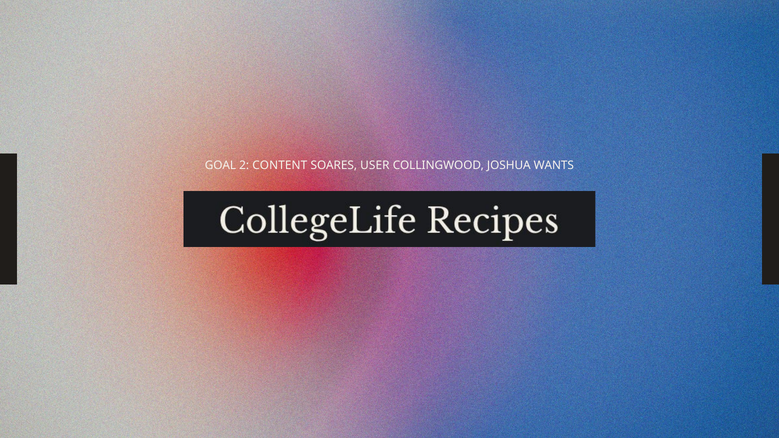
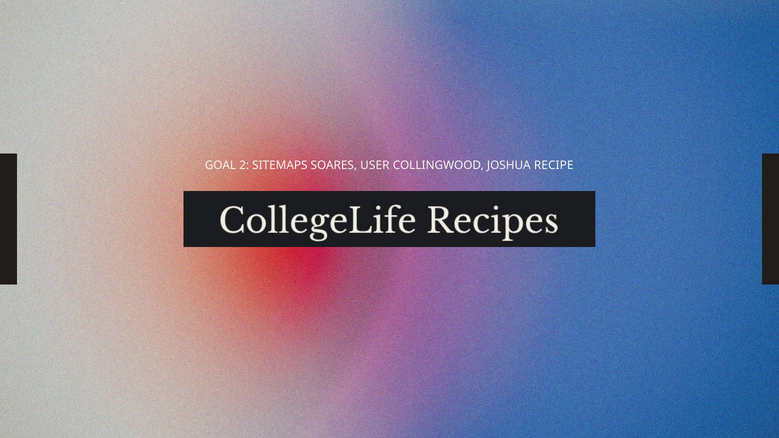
CONTENT: CONTENT -> SITEMAPS
WANTS: WANTS -> RECIPE
